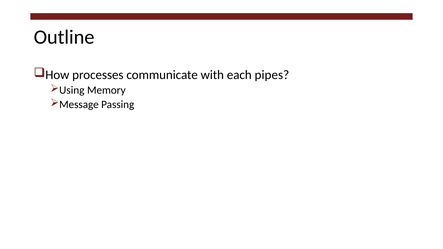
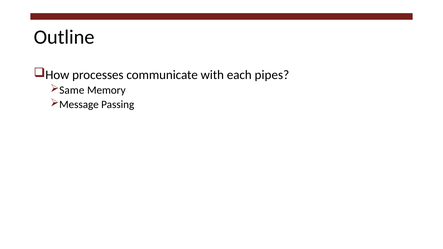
Using: Using -> Same
